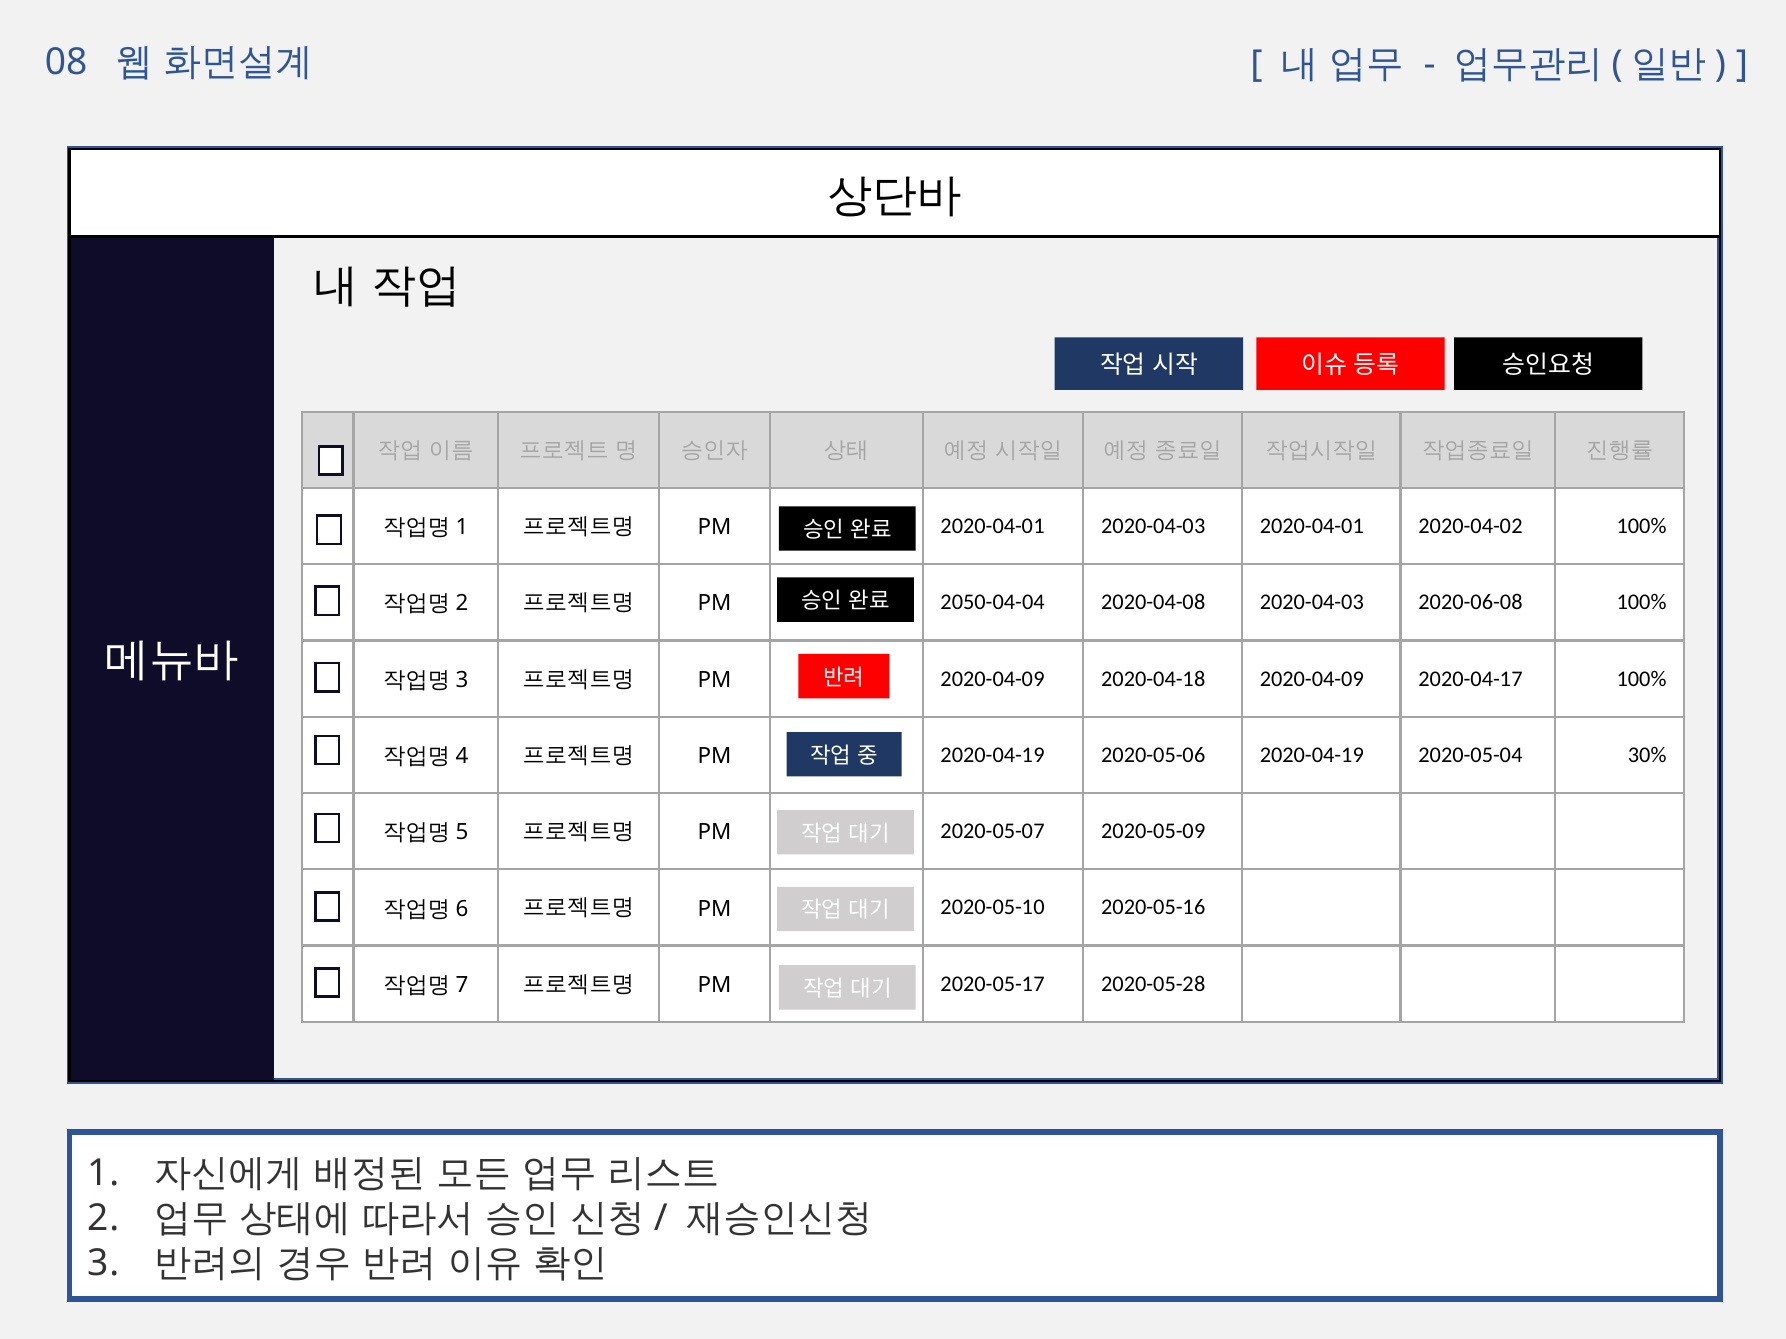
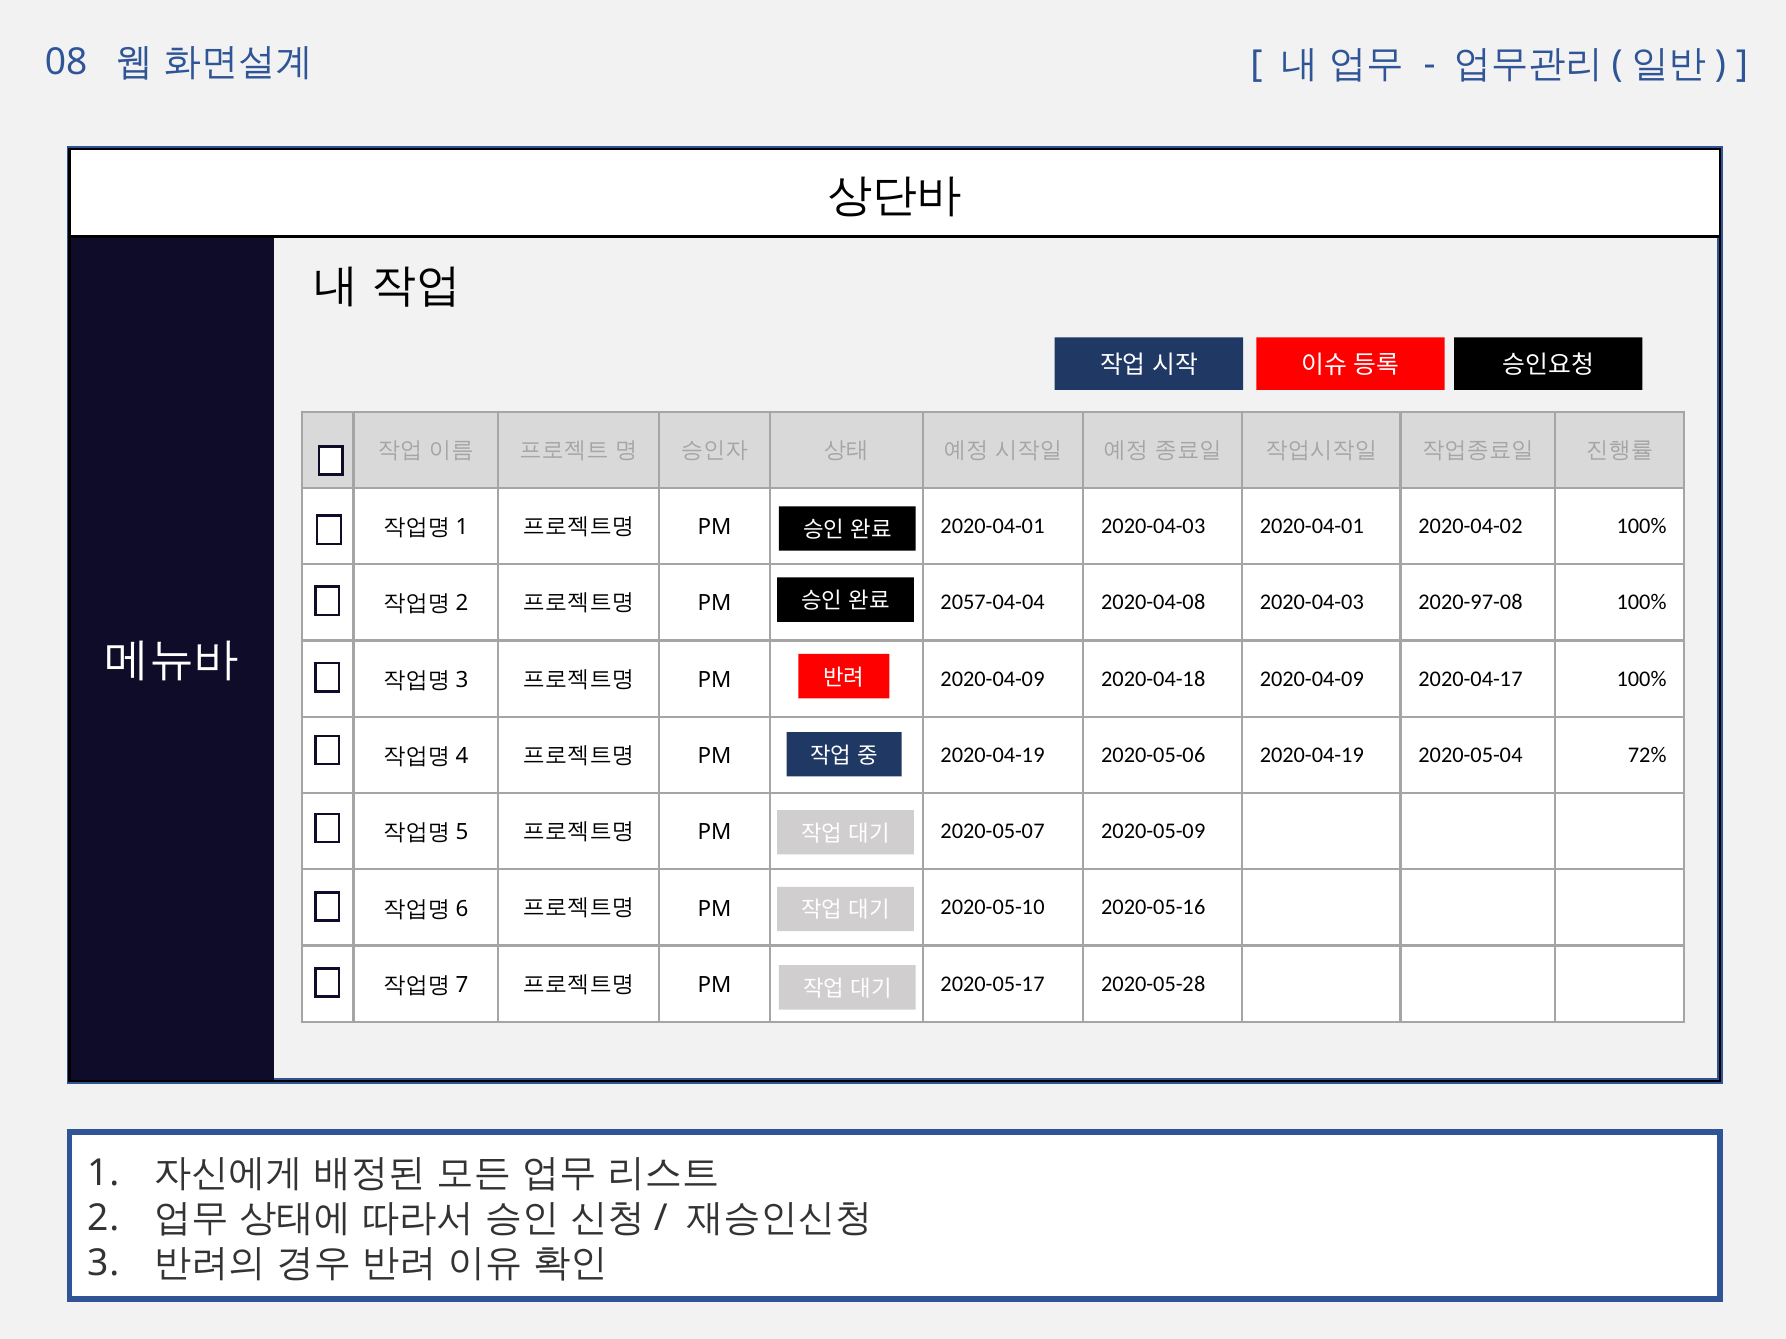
2050-04-04: 2050-04-04 -> 2057-04-04
2020-06-08: 2020-06-08 -> 2020-97-08
30%: 30% -> 72%
